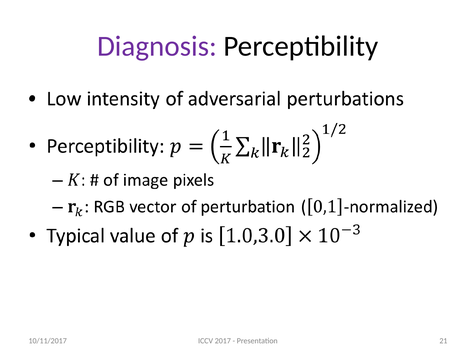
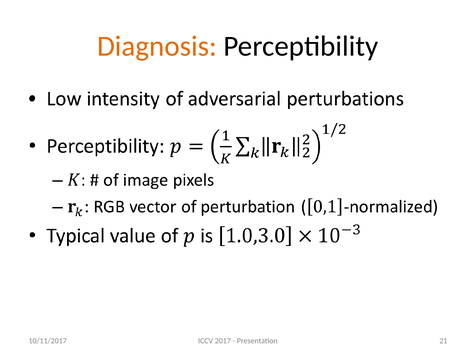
Diagnosis colour: purple -> orange
